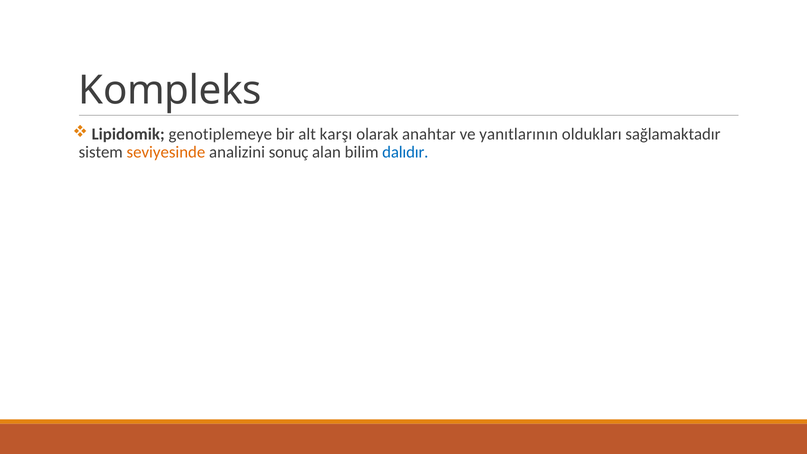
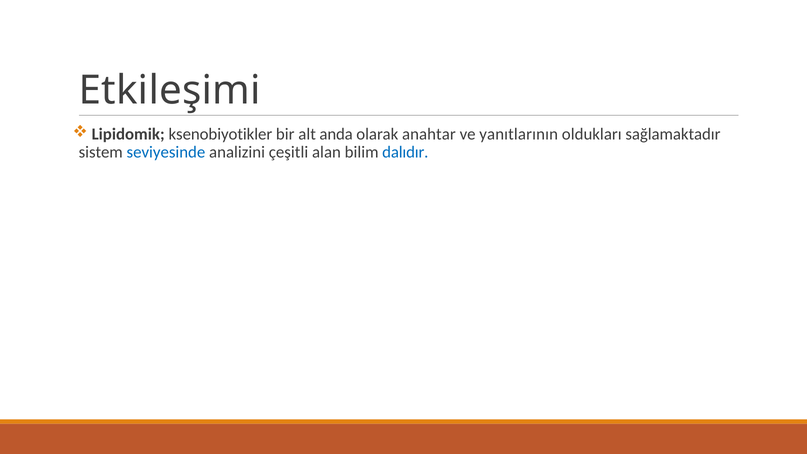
Kompleks: Kompleks -> Etkileşimi
genotiplemeye: genotiplemeye -> ksenobiyotikler
karşı: karşı -> anda
seviyesinde colour: orange -> blue
sonuç: sonuç -> çeşitli
